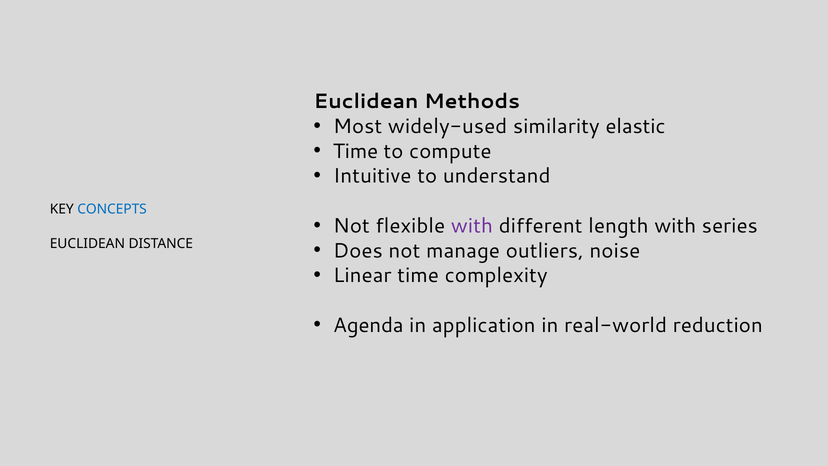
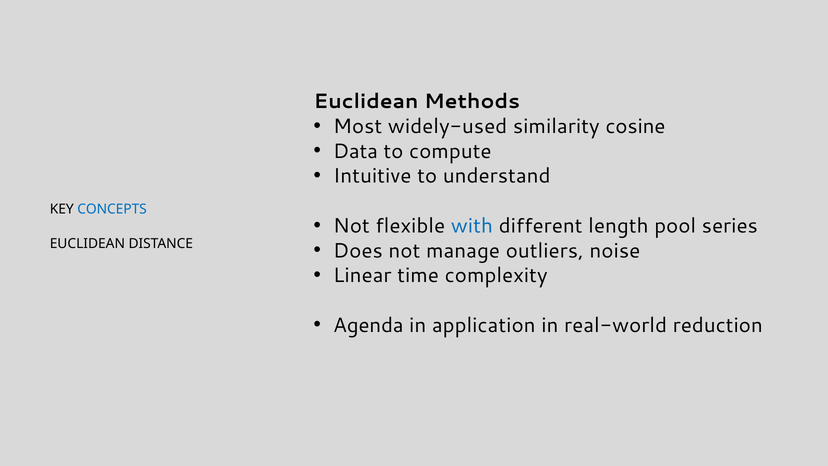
elastic: elastic -> cosine
Time at (355, 151): Time -> Data
with at (472, 226) colour: purple -> blue
length with: with -> pool
